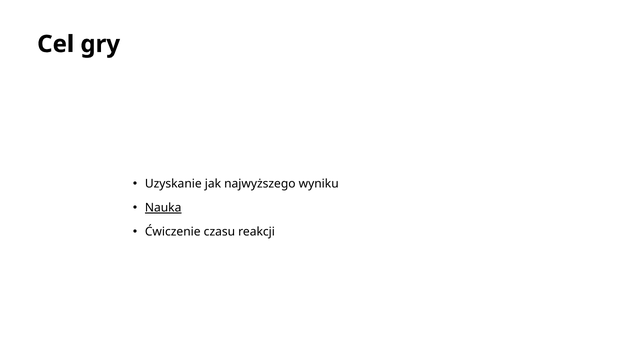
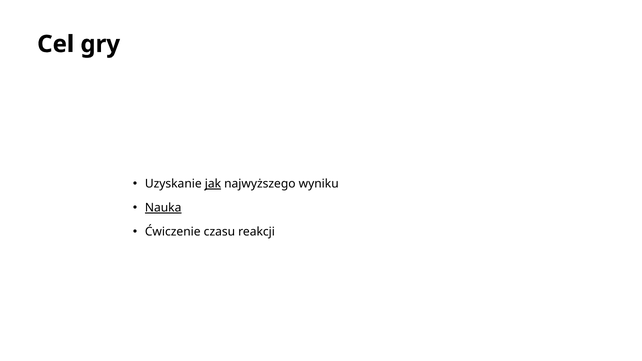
jak underline: none -> present
